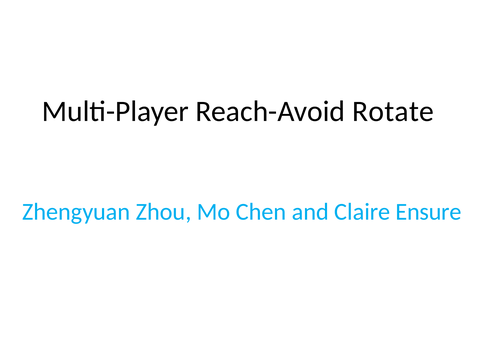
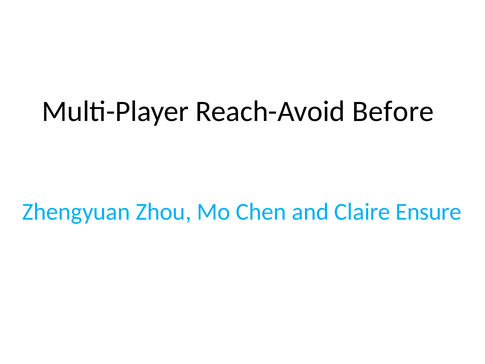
Rotate: Rotate -> Before
